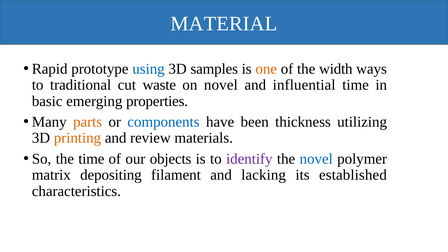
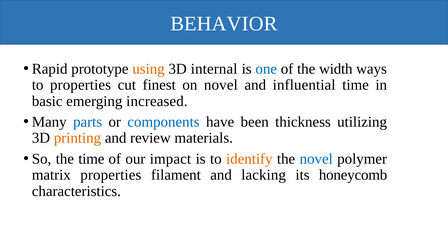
MATERIAL: MATERIAL -> BEHAVIOR
using colour: blue -> orange
samples: samples -> internal
one colour: orange -> blue
to traditional: traditional -> properties
waste: waste -> finest
properties: properties -> increased
parts colour: orange -> blue
objects: objects -> impact
identify colour: purple -> orange
matrix depositing: depositing -> properties
established: established -> honeycomb
